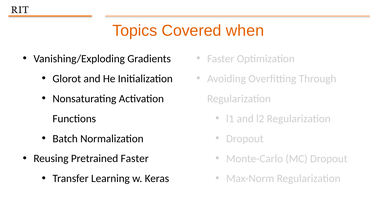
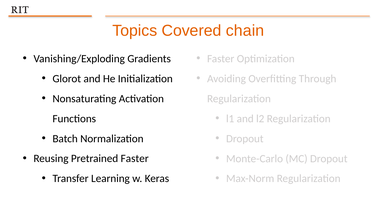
when: when -> chain
